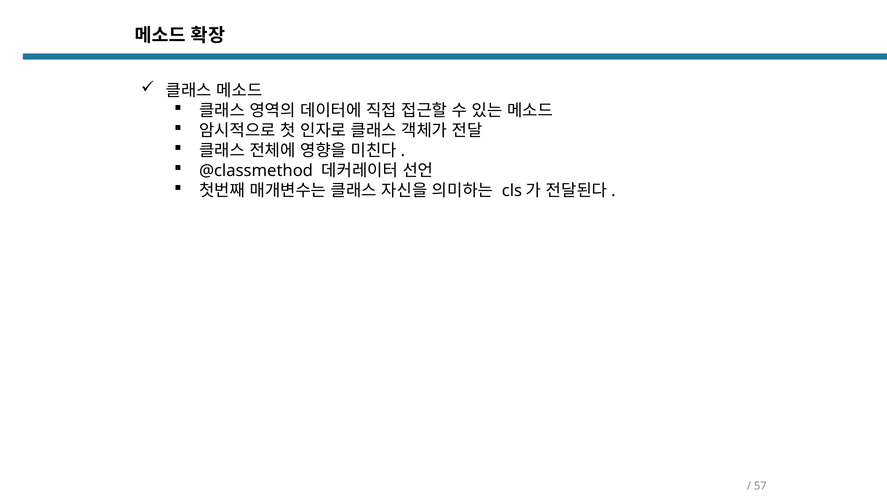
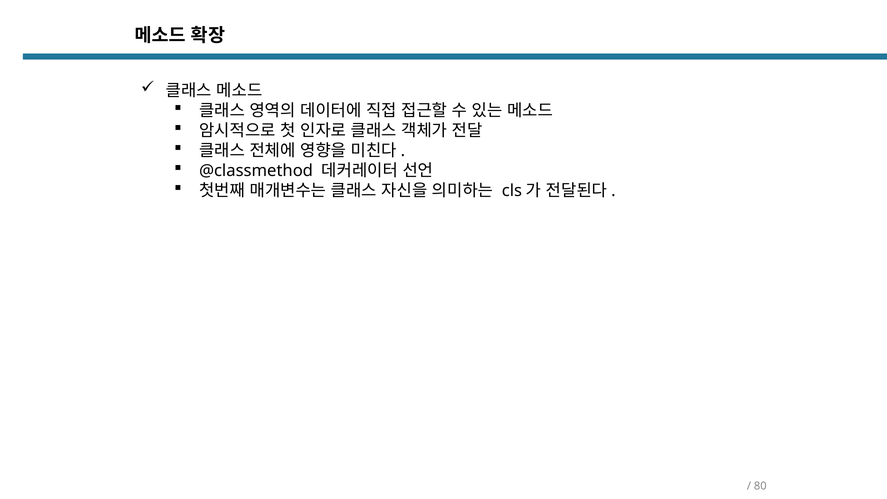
57: 57 -> 80
